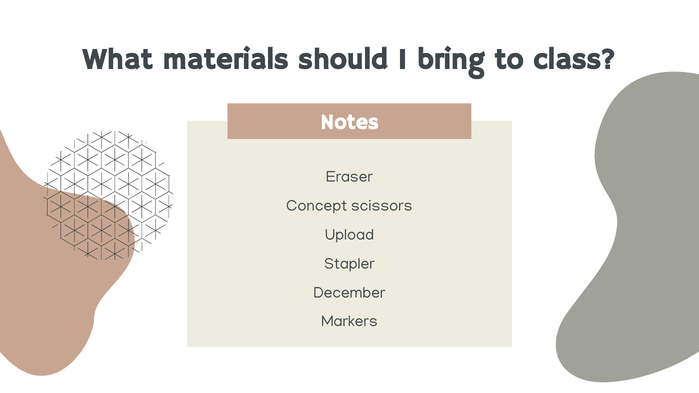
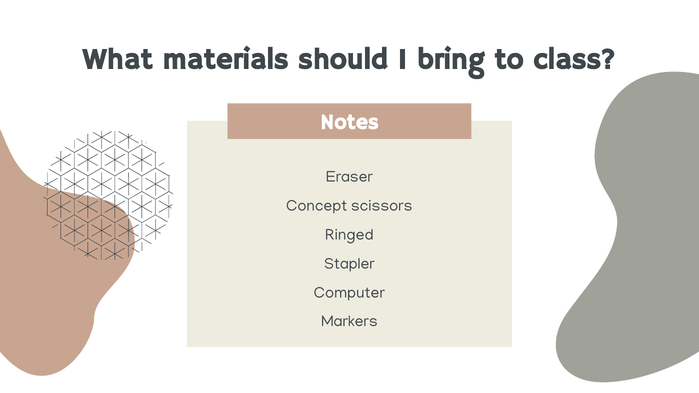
Upload: Upload -> Ringed
December: December -> Computer
